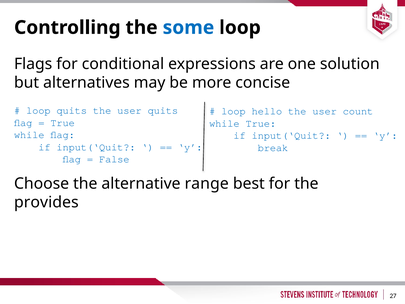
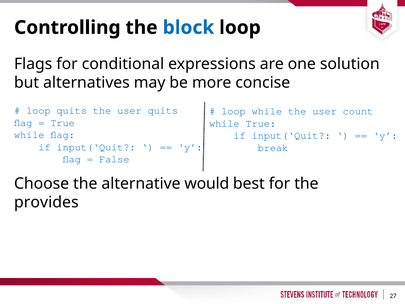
some: some -> block
loop hello: hello -> while
range: range -> would
